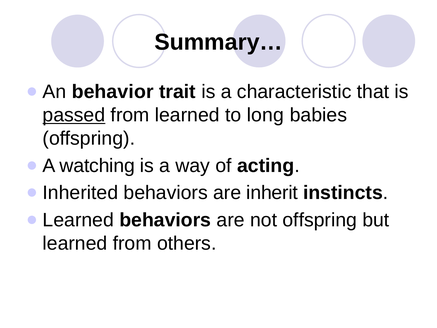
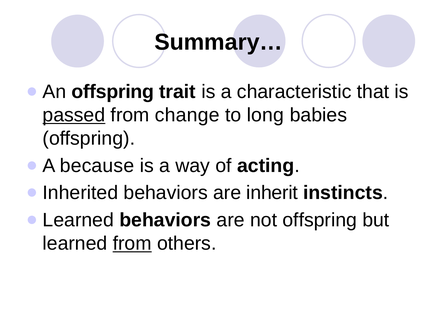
behavior at (113, 92): behavior -> offspring
from learned: learned -> change
watching: watching -> because
from at (132, 243) underline: none -> present
